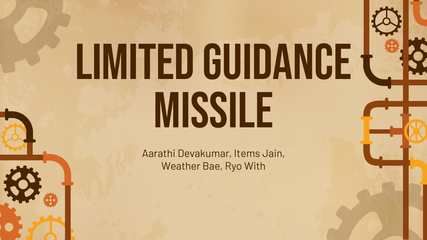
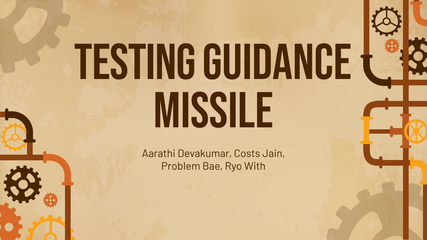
Limited: Limited -> Testing
Items: Items -> Costs
Weather: Weather -> Problem
